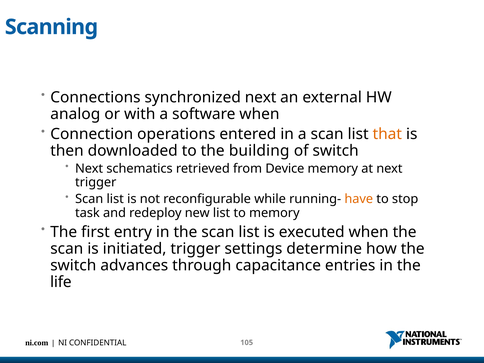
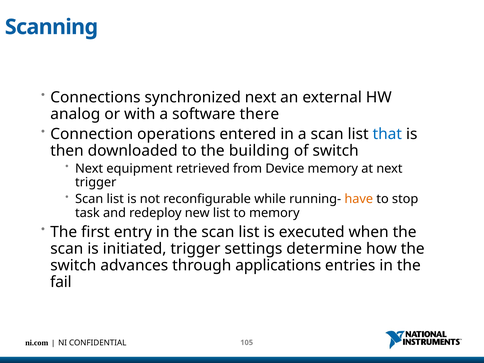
software when: when -> there
that colour: orange -> blue
schematics: schematics -> equipment
capacitance: capacitance -> applications
life: life -> fail
